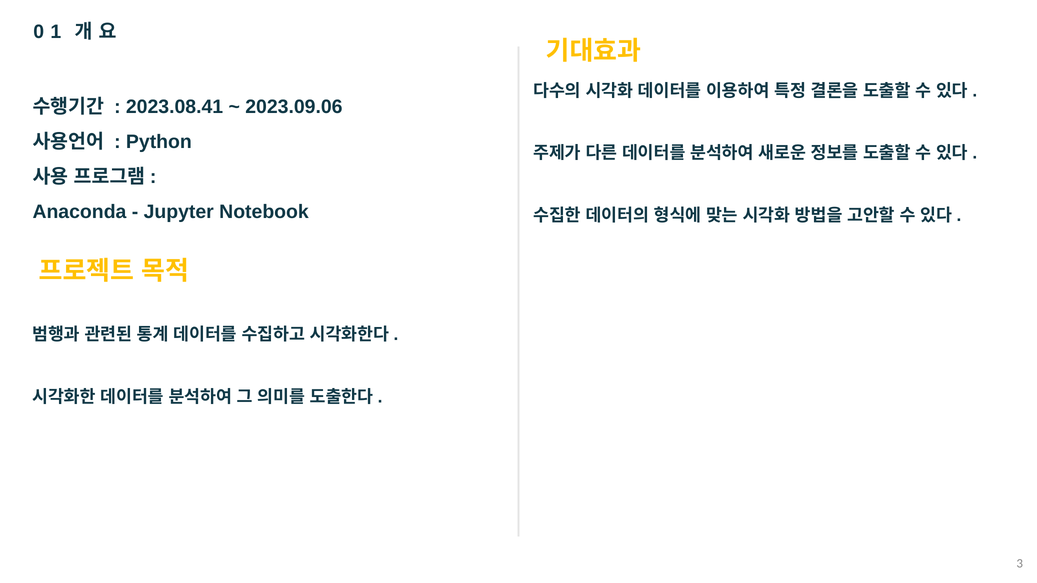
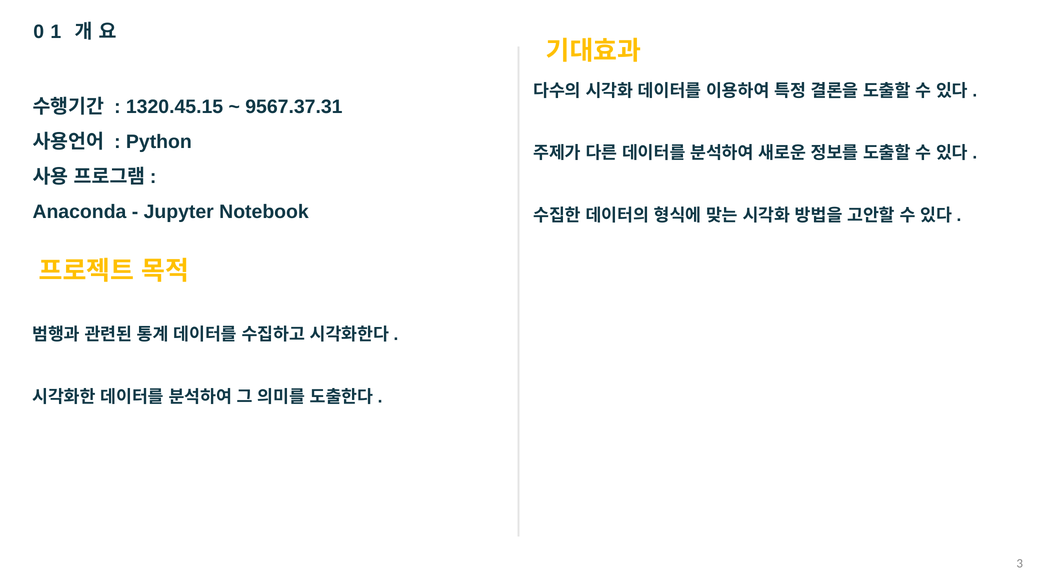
2023.08.41: 2023.08.41 -> 1320.45.15
2023.09.06: 2023.09.06 -> 9567.37.31
